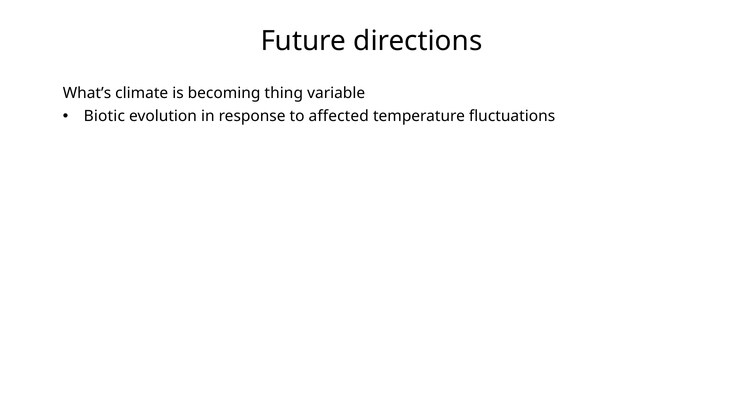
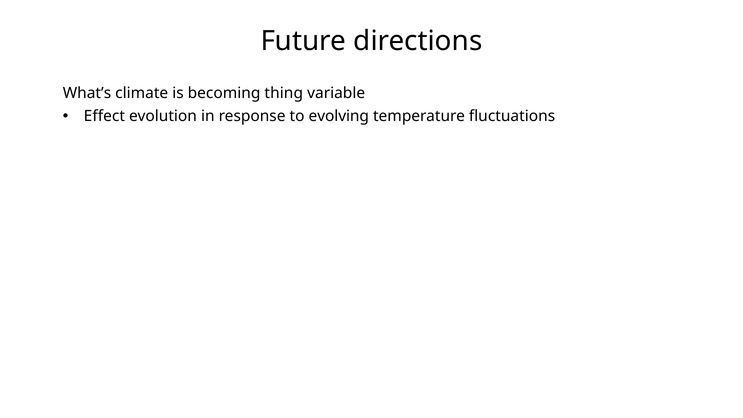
Biotic: Biotic -> Effect
affected: affected -> evolving
